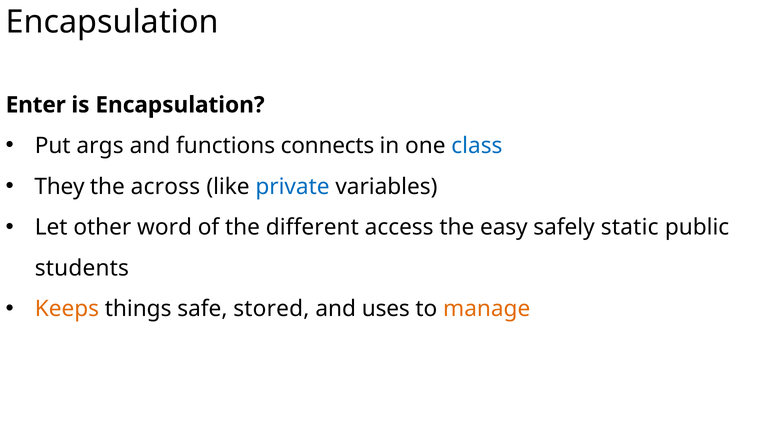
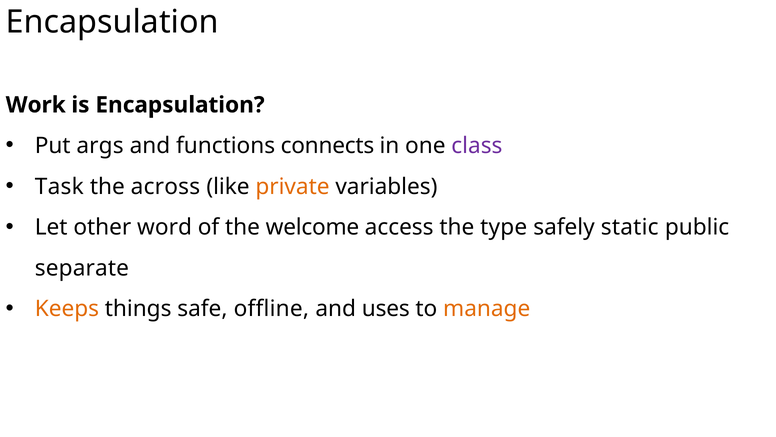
Enter: Enter -> Work
class colour: blue -> purple
They: They -> Task
private colour: blue -> orange
different: different -> welcome
easy: easy -> type
students: students -> separate
stored: stored -> offline
